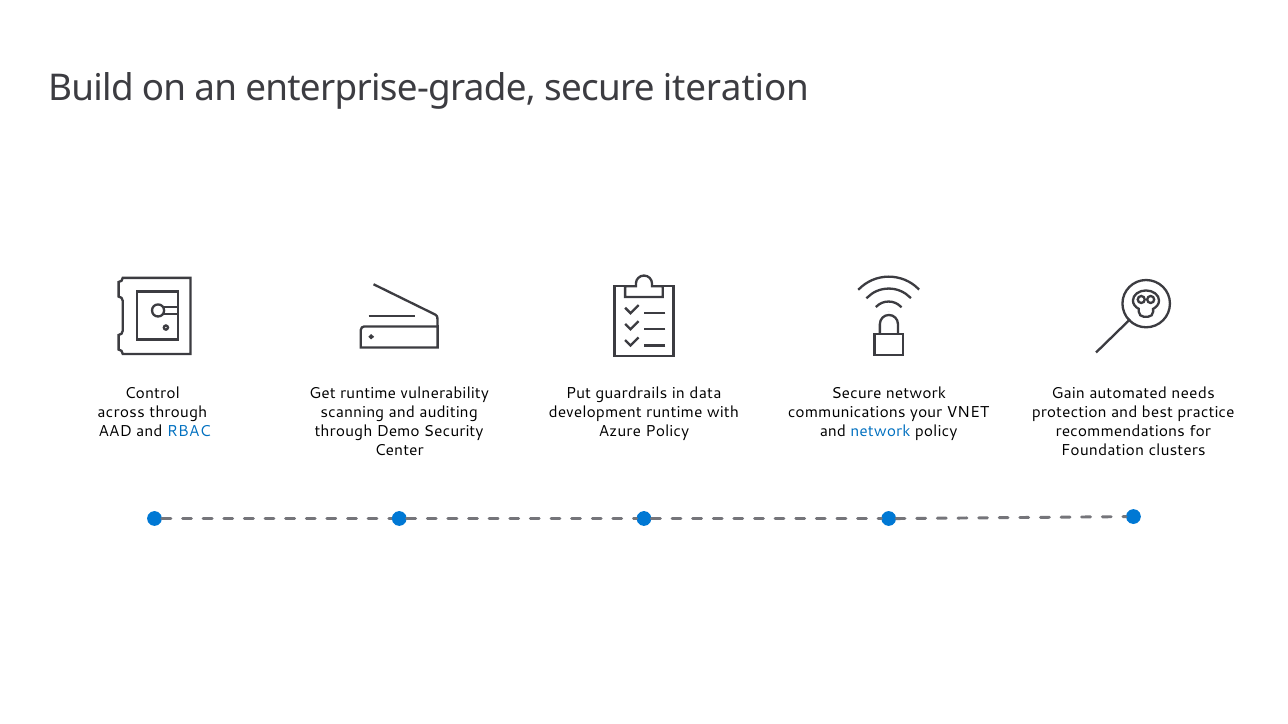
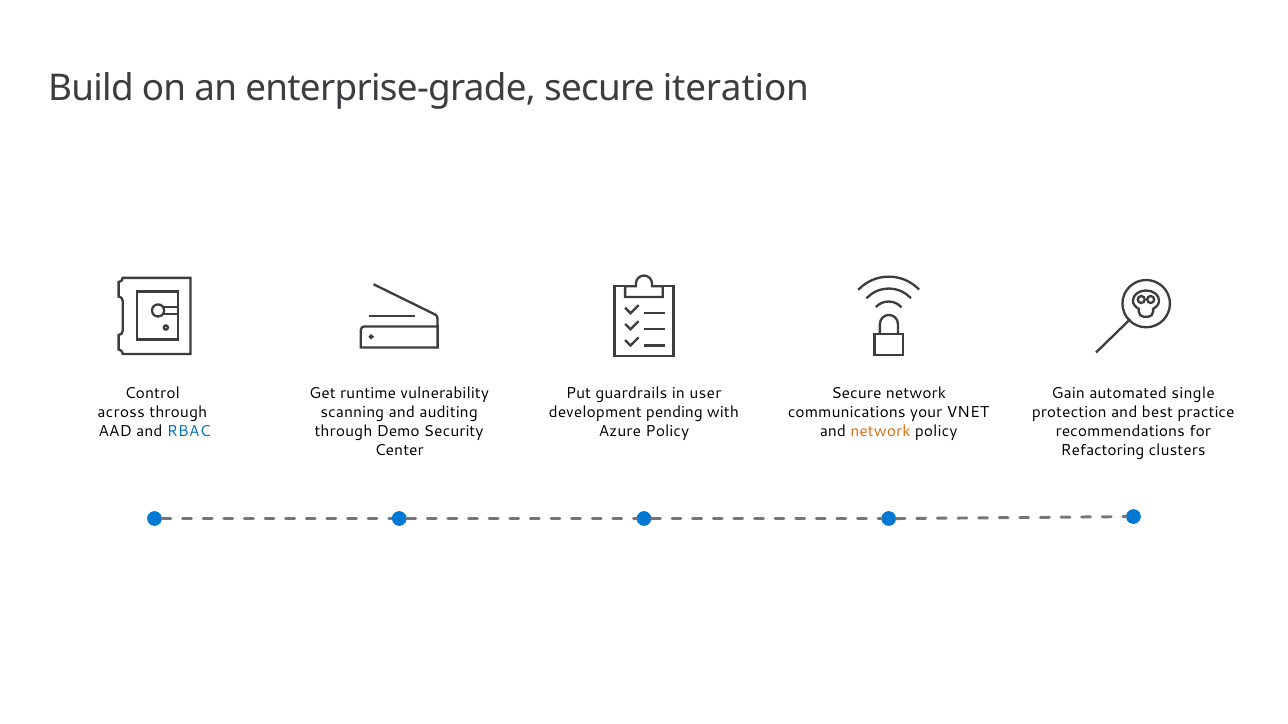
needs: needs -> single
data: data -> user
development runtime: runtime -> pending
network at (880, 432) colour: blue -> orange
Foundation: Foundation -> Refactoring
